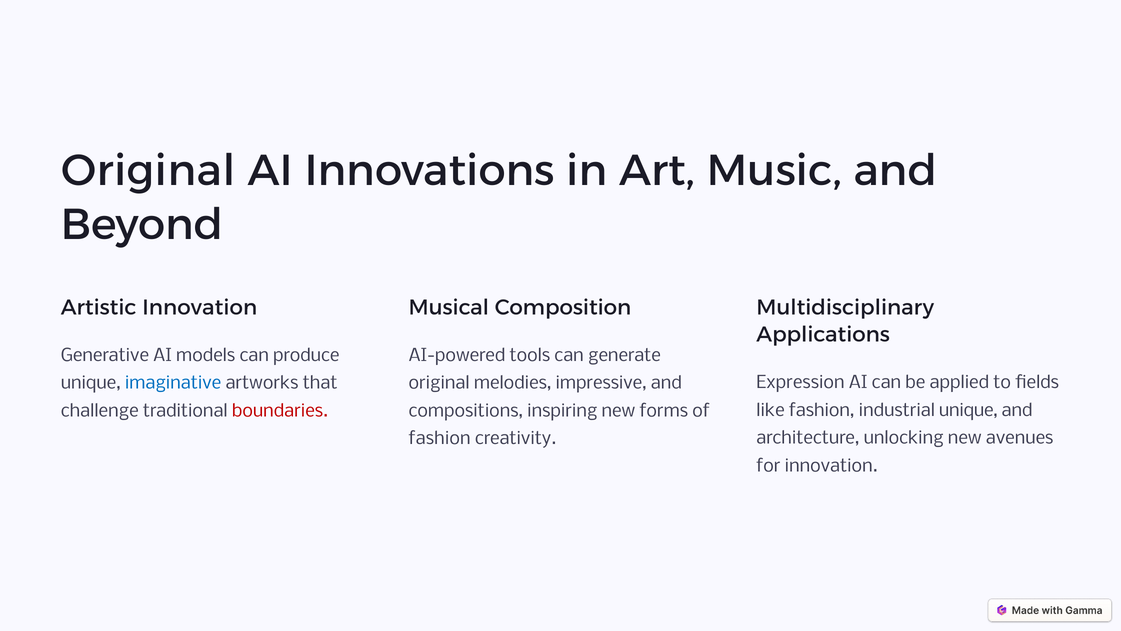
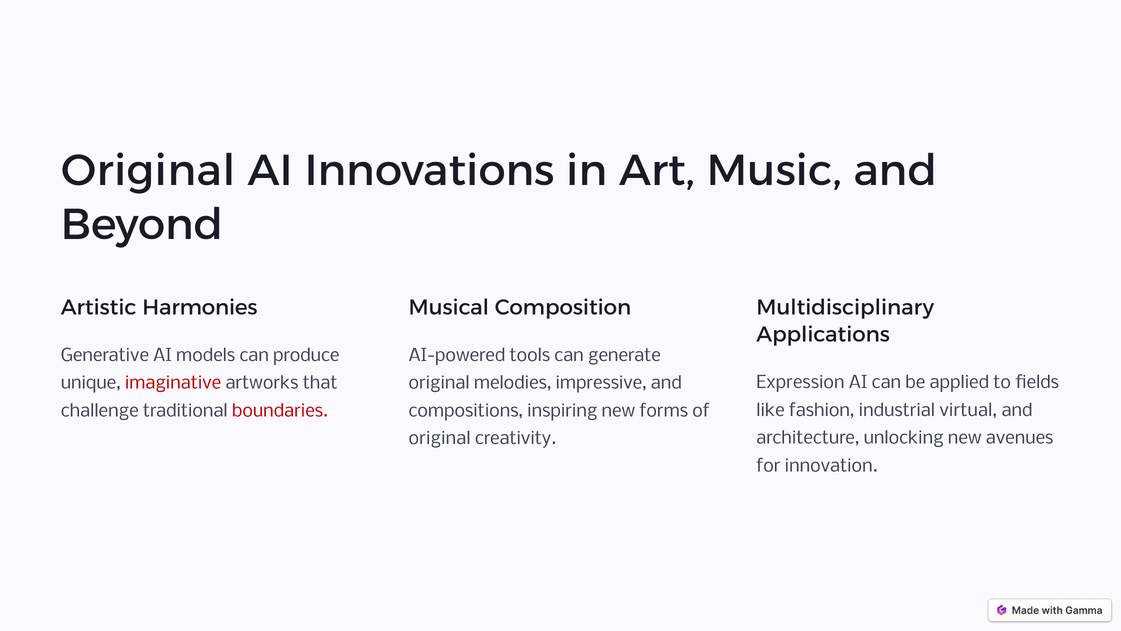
Artistic Innovation: Innovation -> Harmonies
imaginative colour: blue -> red
industrial unique: unique -> virtual
fashion at (440, 438): fashion -> original
